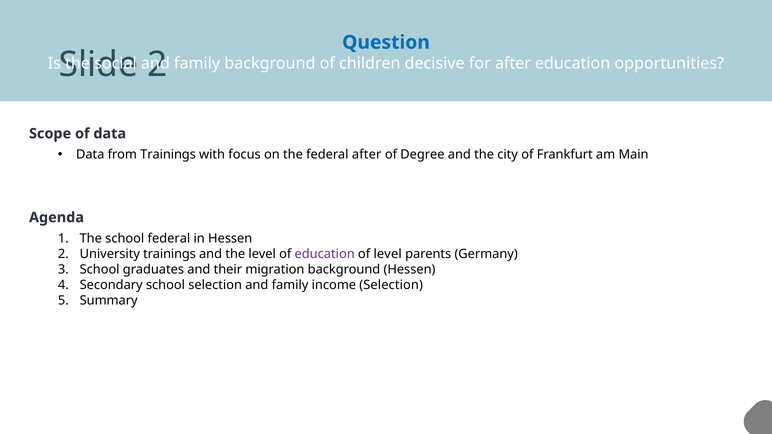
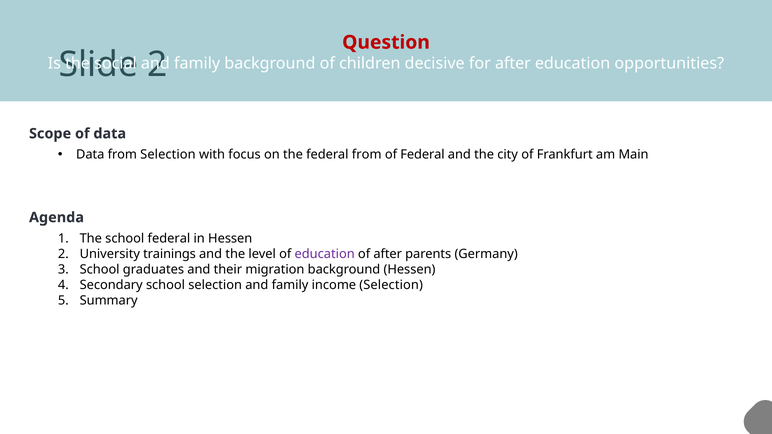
Question colour: blue -> red
from Trainings: Trainings -> Selection
federal after: after -> from
of Degree: Degree -> Federal
of level: level -> after
